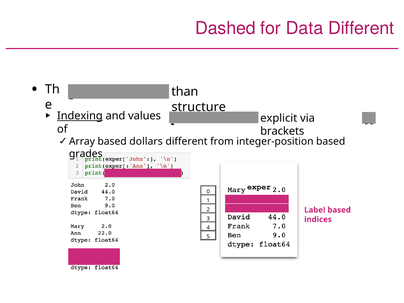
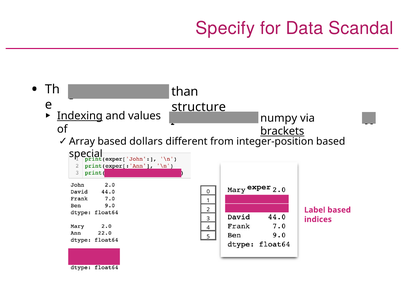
Dashed: Dashed -> Specify
Data Different: Different -> Scandal
explicit: explicit -> numpy
brackets underline: none -> present
grades: grades -> special
